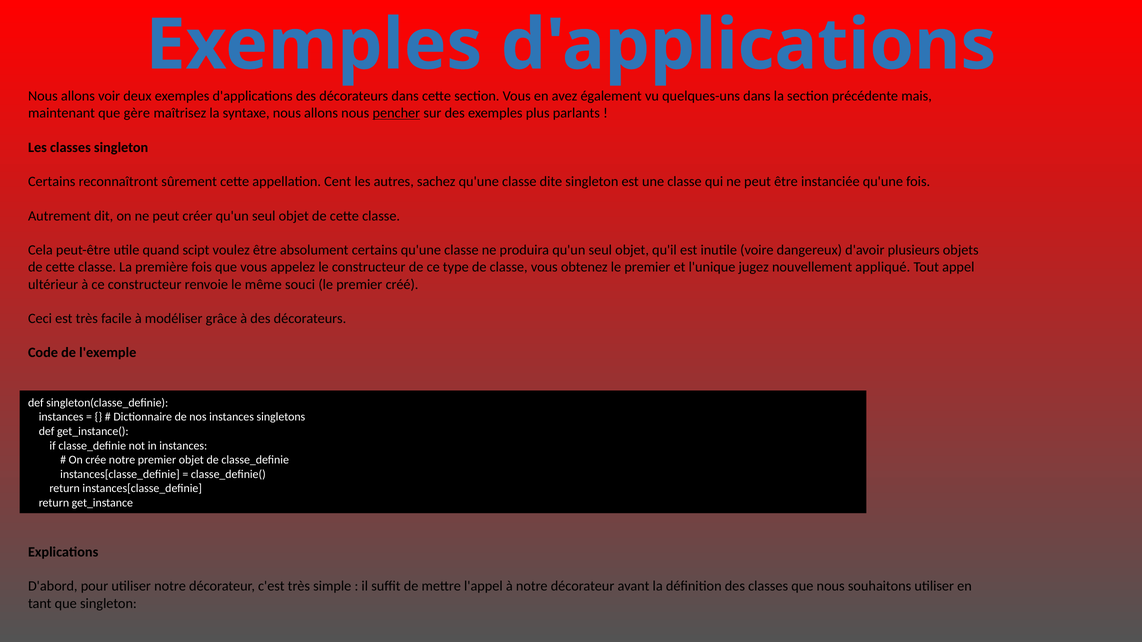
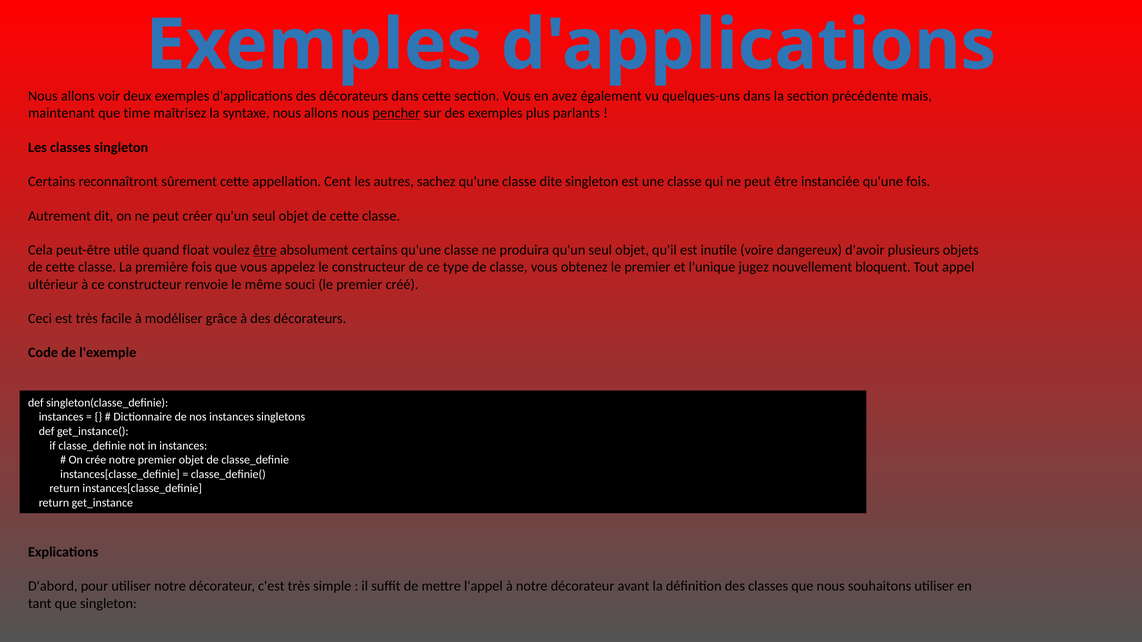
gère: gère -> time
scipt: scipt -> float
être at (265, 250) underline: none -> present
appliqué: appliqué -> bloquent
